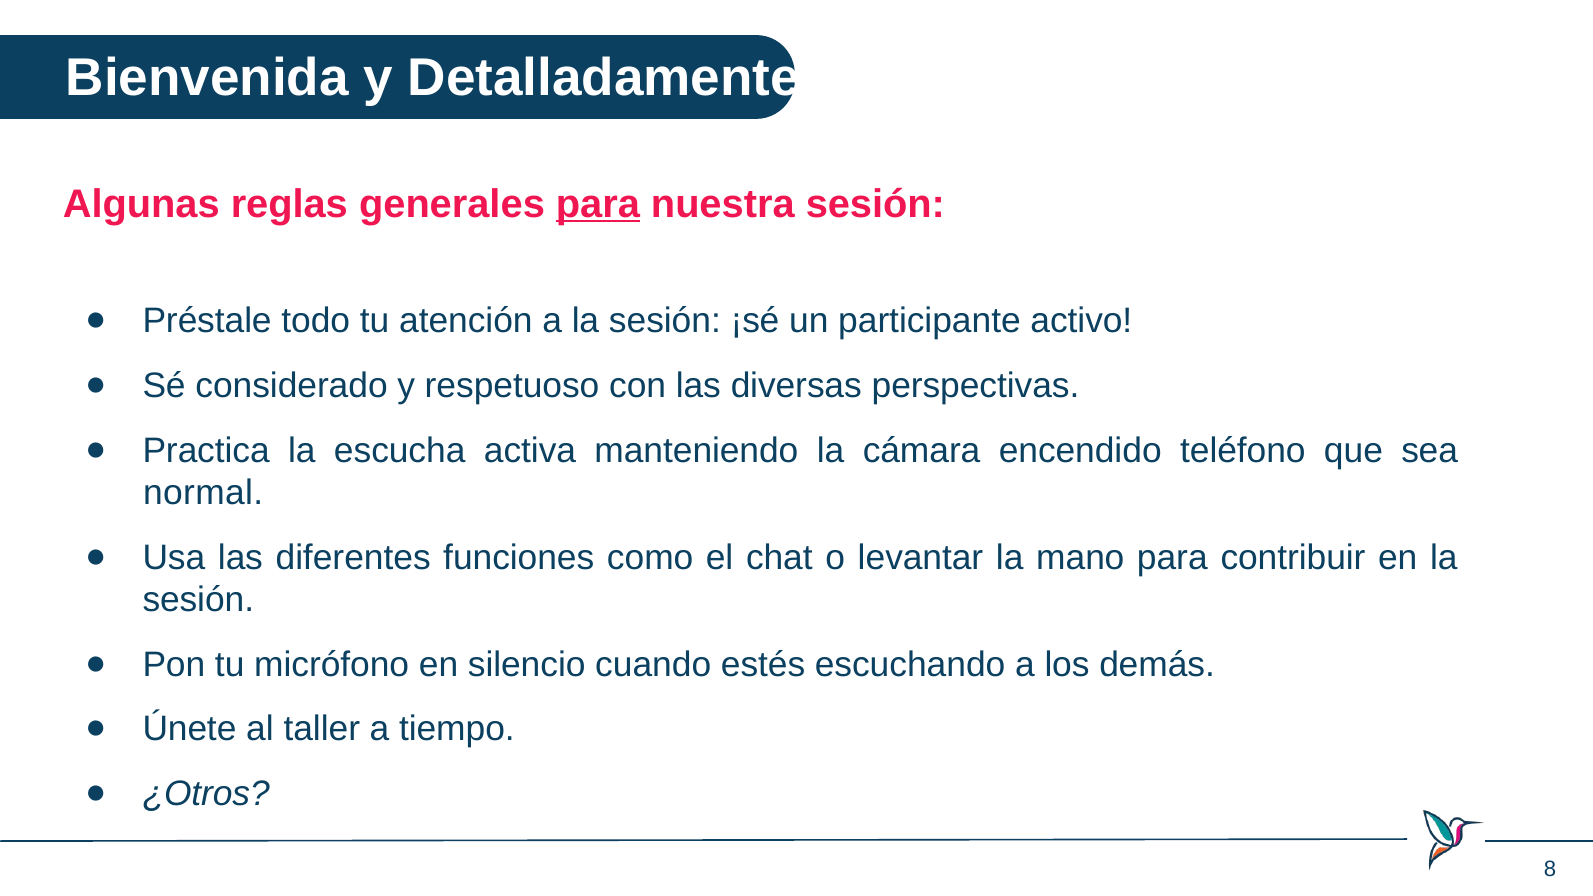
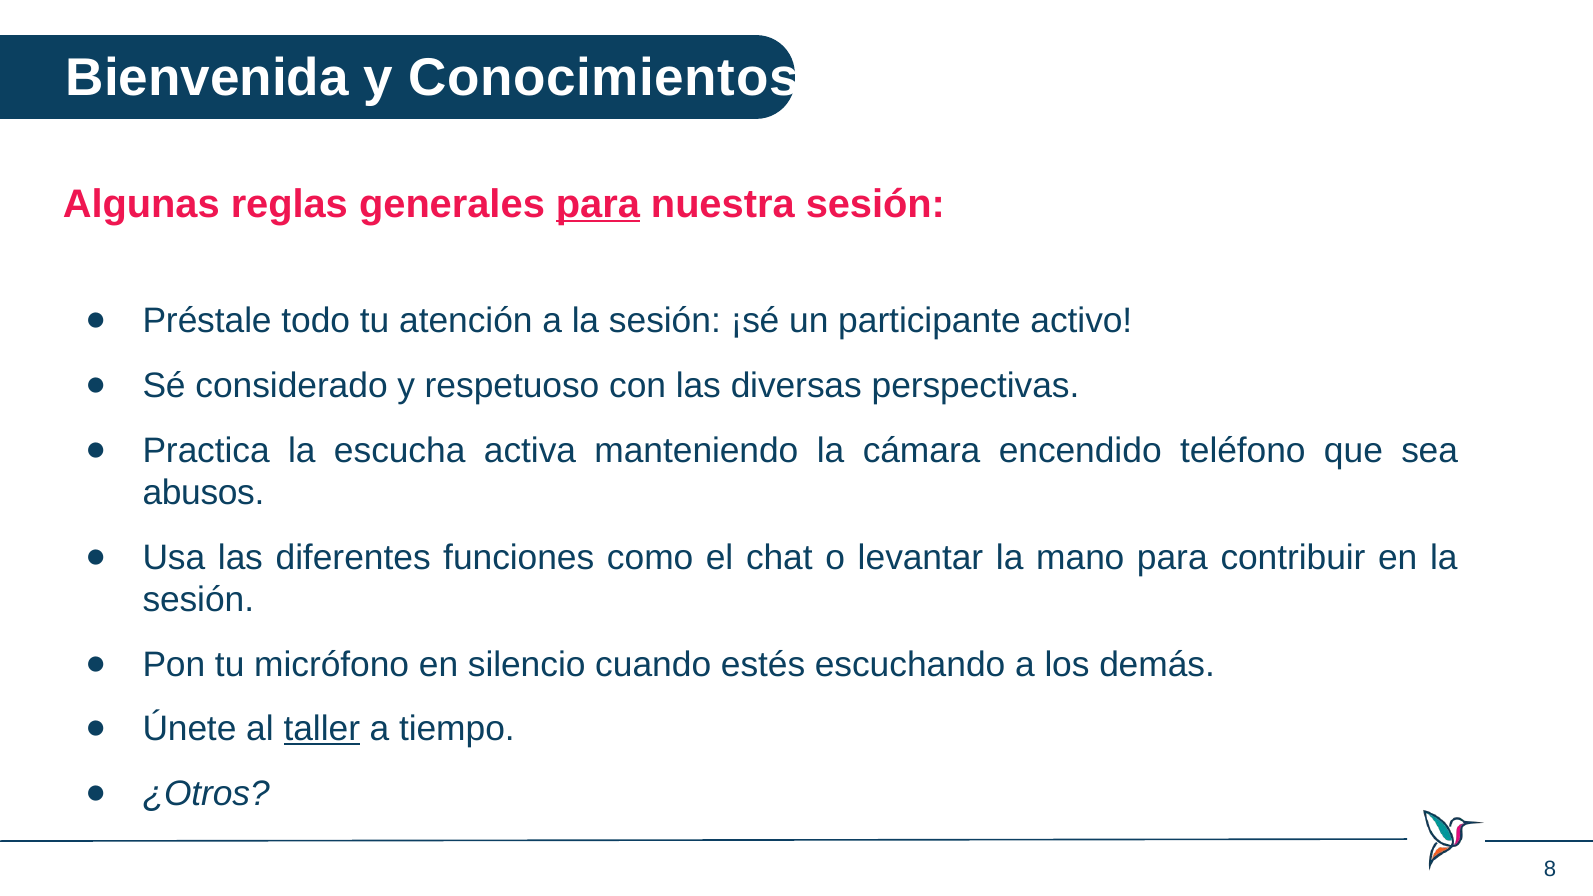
Detalladamente: Detalladamente -> Conocimientos
normal: normal -> abusos
taller underline: none -> present
